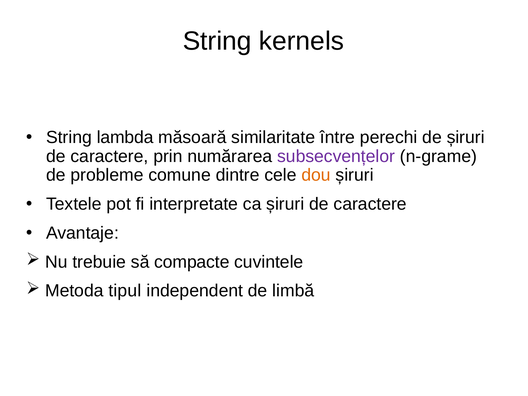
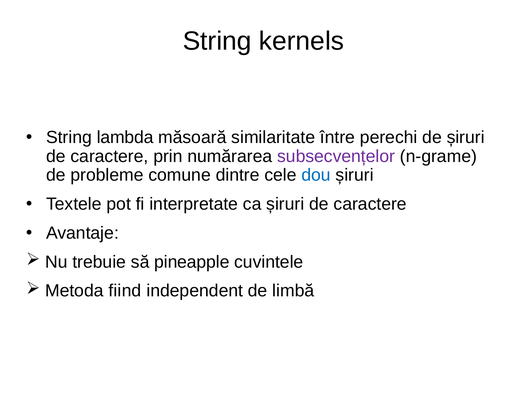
dou colour: orange -> blue
compacte: compacte -> pineapple
tipul: tipul -> fiind
